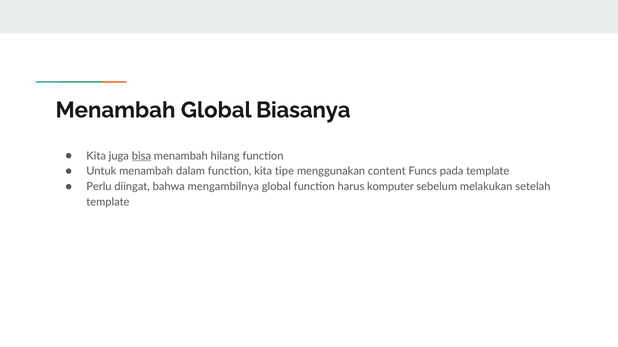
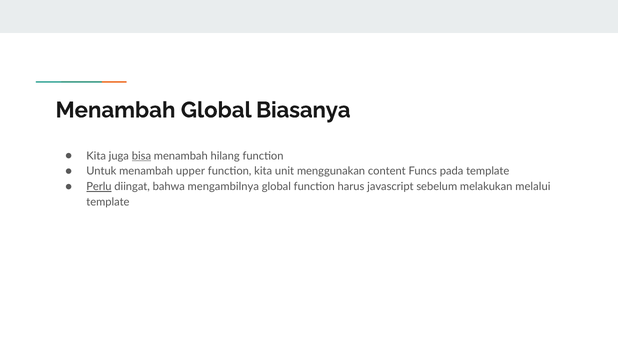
dalam: dalam -> upper
tipe: tipe -> unit
Perlu underline: none -> present
komputer: komputer -> javascript
setelah: setelah -> melalui
